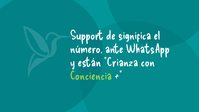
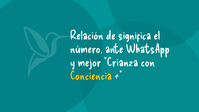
Support: Support -> Relación
están: están -> mejor
Conciencia colour: light green -> yellow
